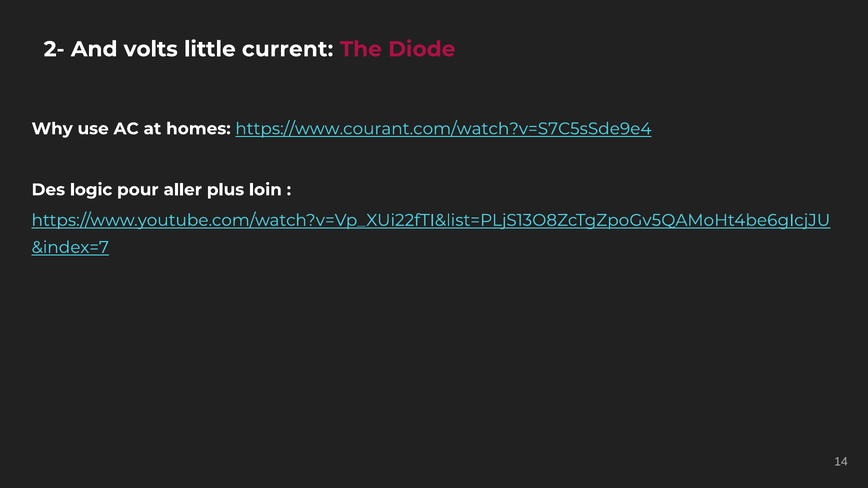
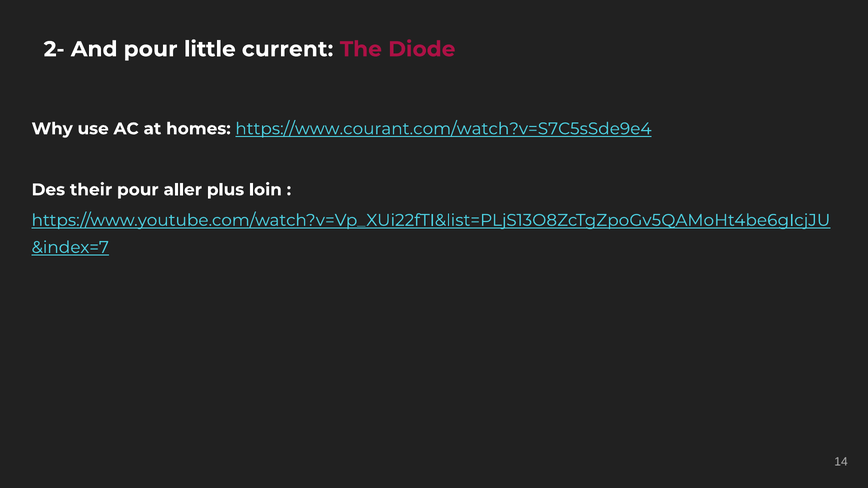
And volts: volts -> pour
logic: logic -> their
